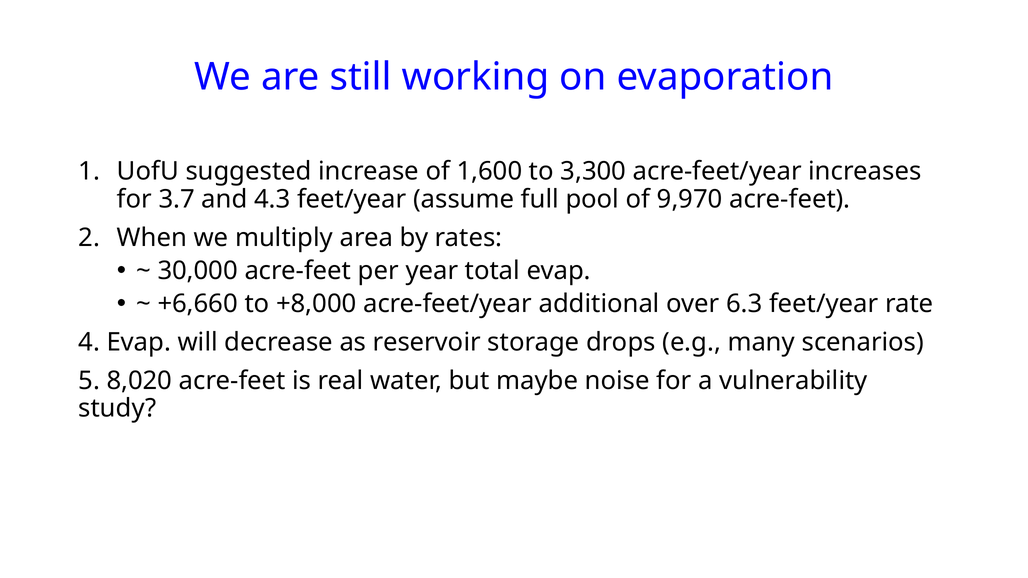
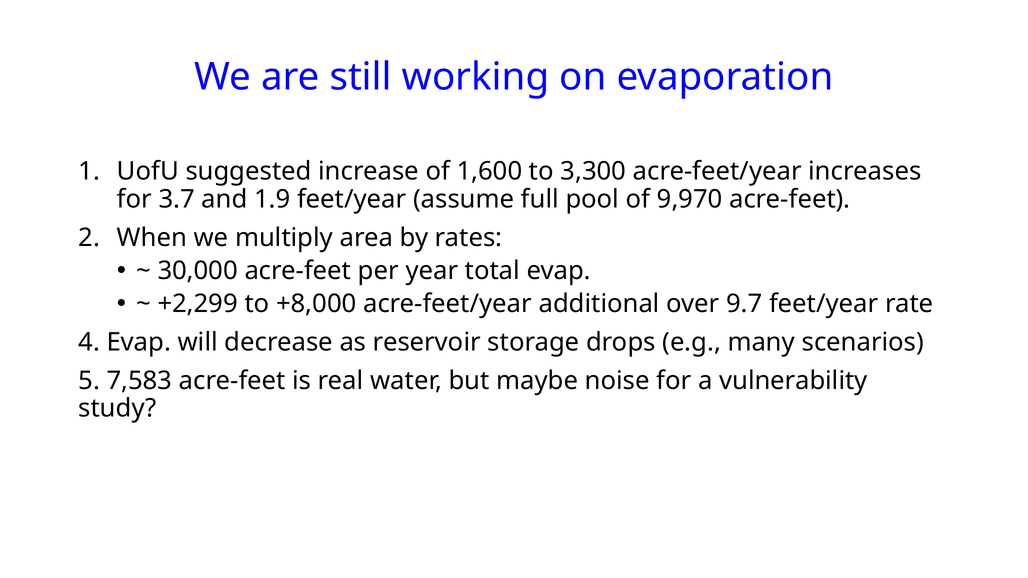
4.3: 4.3 -> 1.9
+6,660: +6,660 -> +2,299
6.3: 6.3 -> 9.7
8,020: 8,020 -> 7,583
